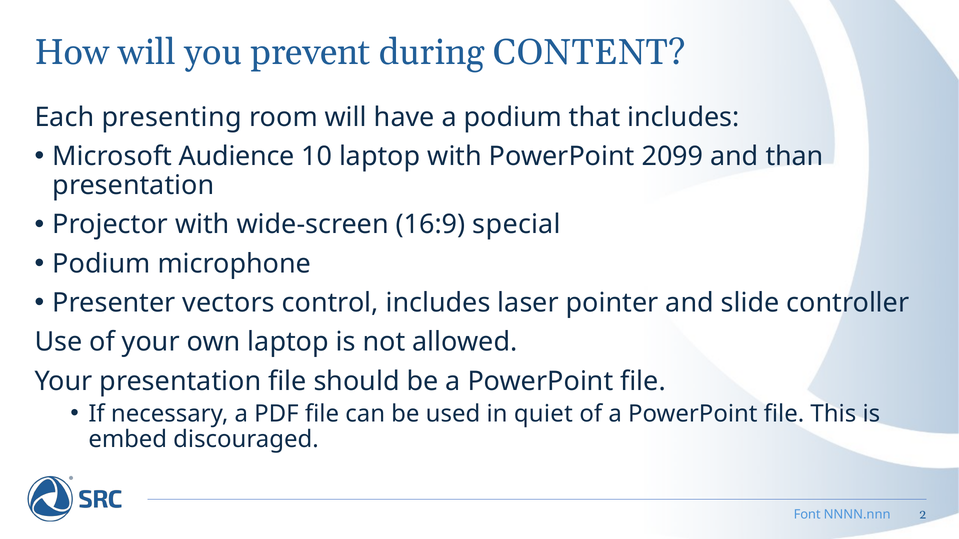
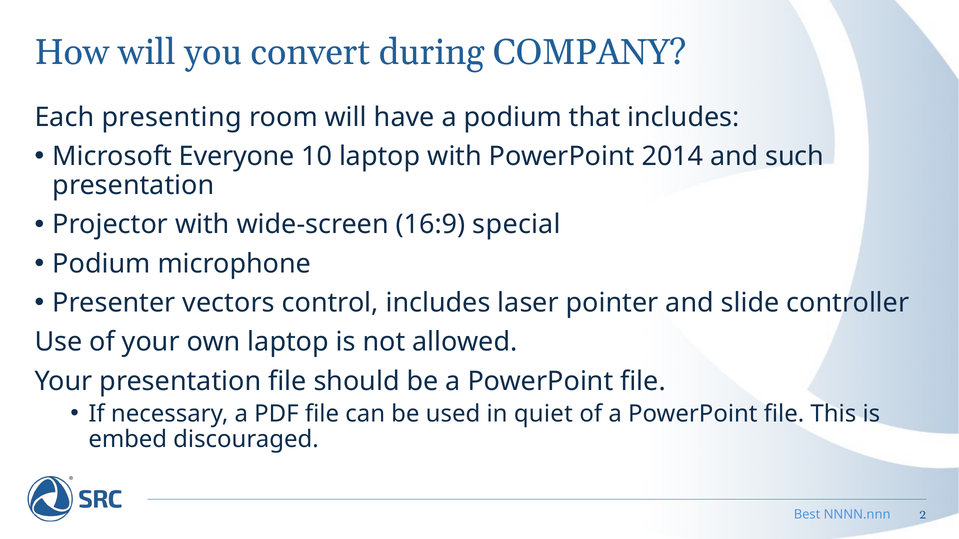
prevent: prevent -> convert
CONTENT: CONTENT -> COMPANY
Audience: Audience -> Everyone
2099: 2099 -> 2014
than: than -> such
Font: Font -> Best
